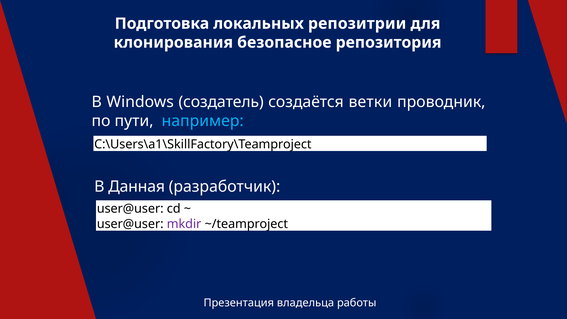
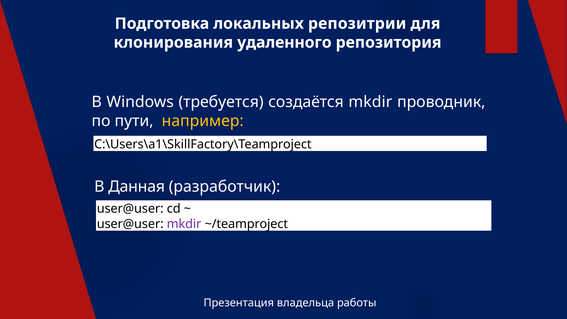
безопасное: безопасное -> удаленного
создатель: создатель -> требуется
создаётся ветки: ветки -> mkdir
например colour: light blue -> yellow
